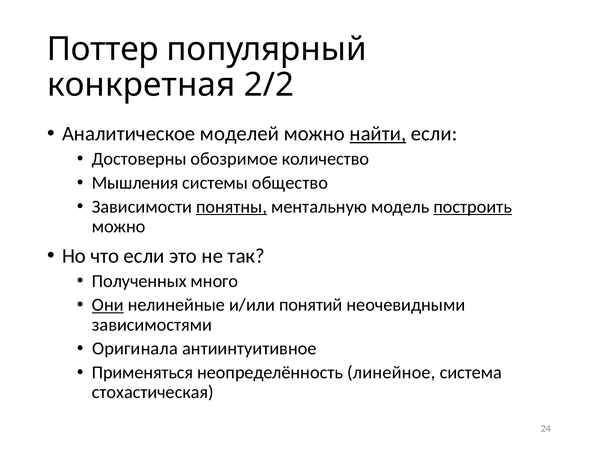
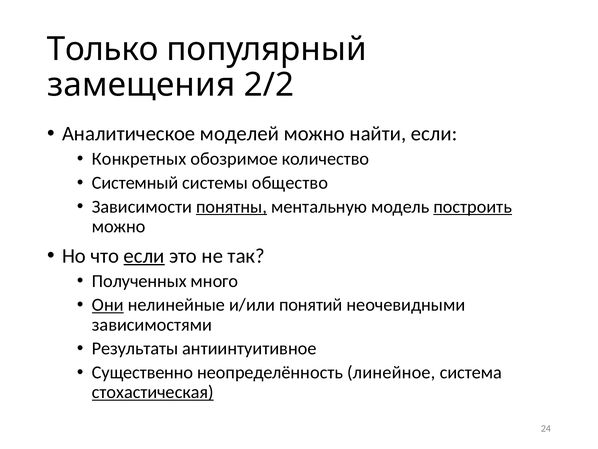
Поттер: Поттер -> Только
конкретная: конкретная -> замещения
найти underline: present -> none
Достоверны: Достоверны -> Конкретных
Мышления: Мышления -> Системный
если at (144, 256) underline: none -> present
Оригинала: Оригинала -> Результаты
Применяться: Применяться -> Существенно
стохастическая underline: none -> present
